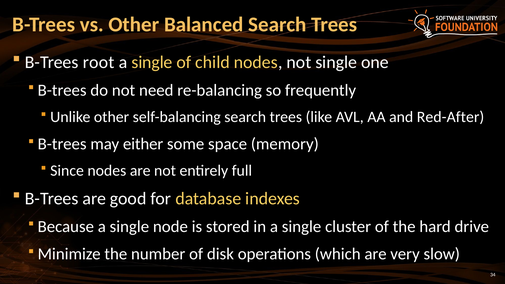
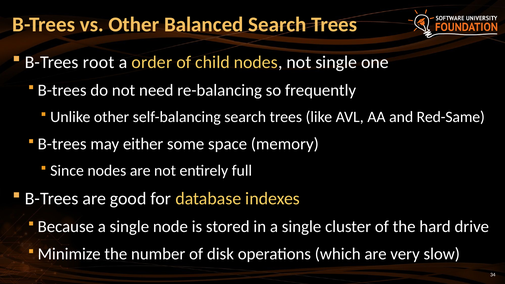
single at (152, 62): single -> order
Red-After: Red-After -> Red-Same
